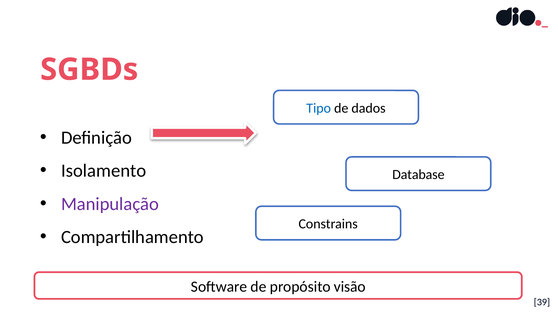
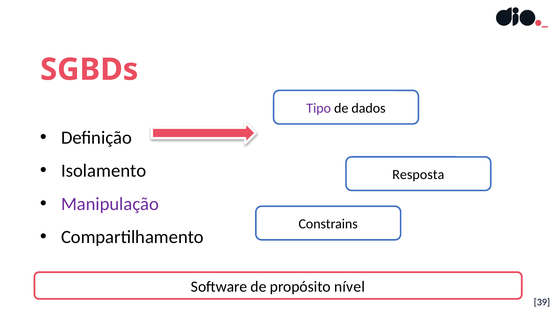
Tipo colour: blue -> purple
Database: Database -> Resposta
visão: visão -> nível
